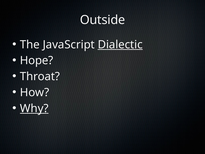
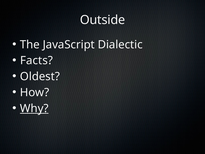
Dialectic underline: present -> none
Hope: Hope -> Facts
Throat: Throat -> Oldest
